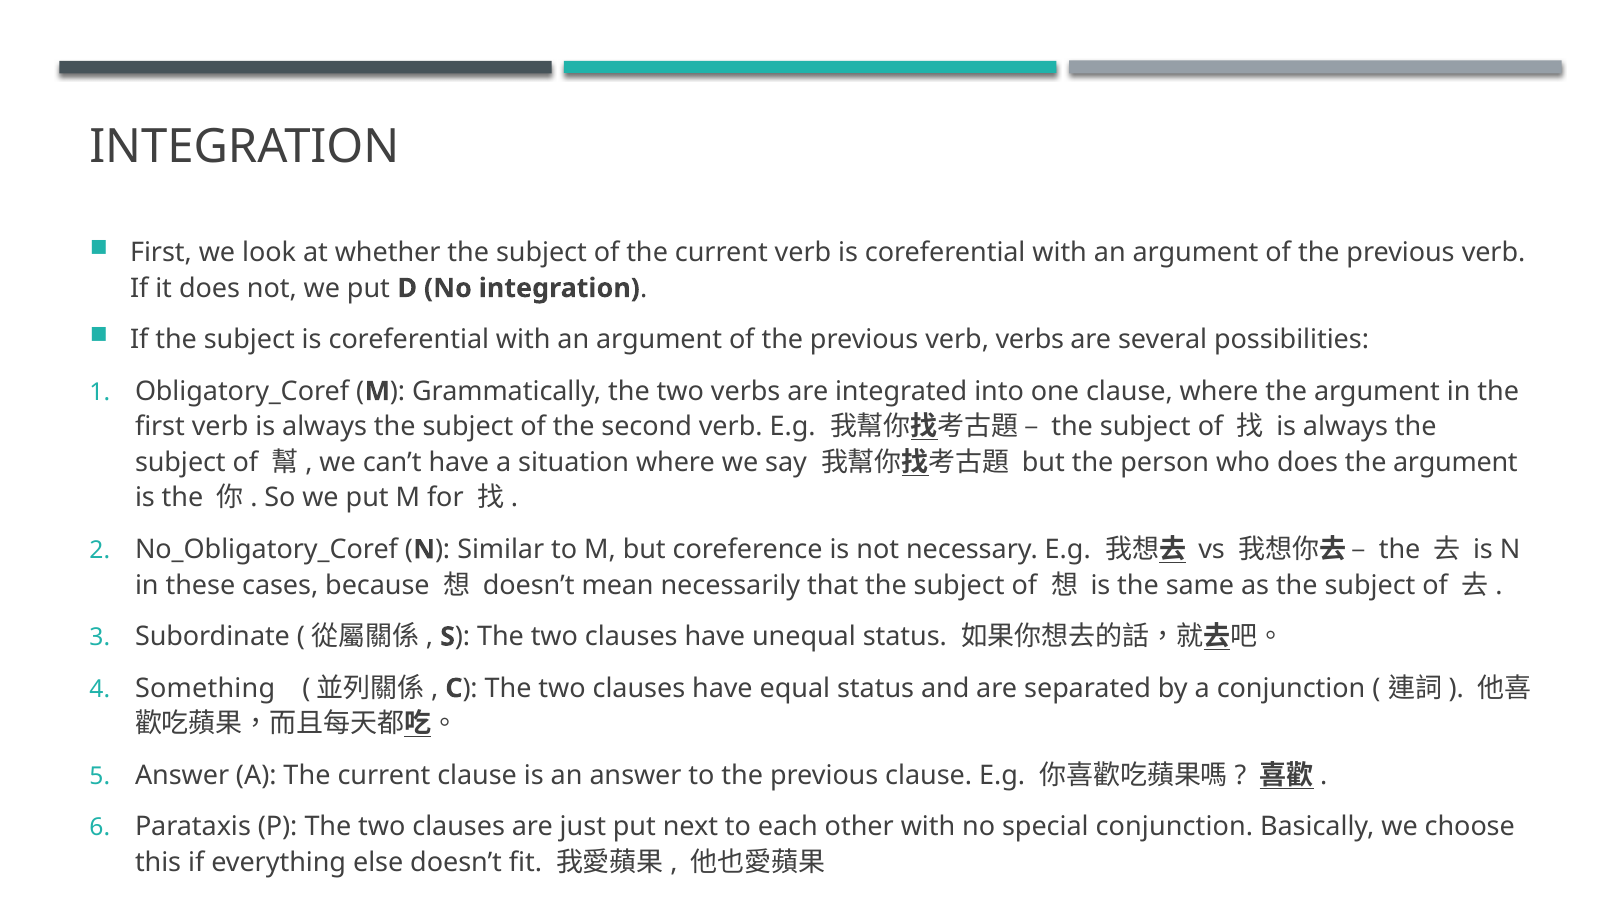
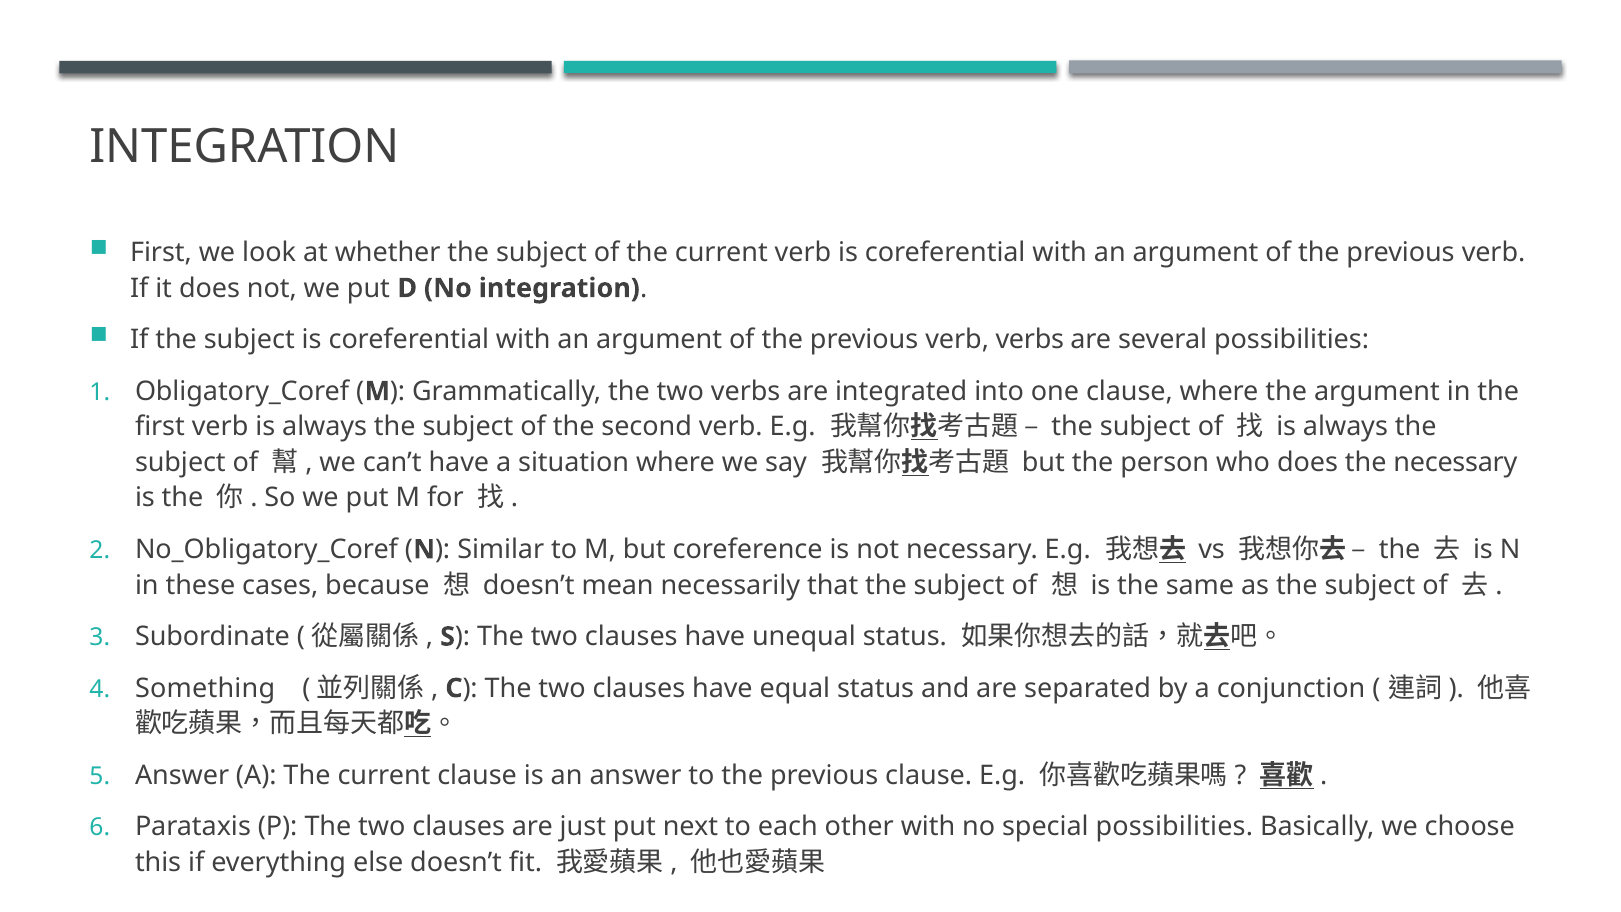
does the argument: argument -> necessary
special conjunction: conjunction -> possibilities
